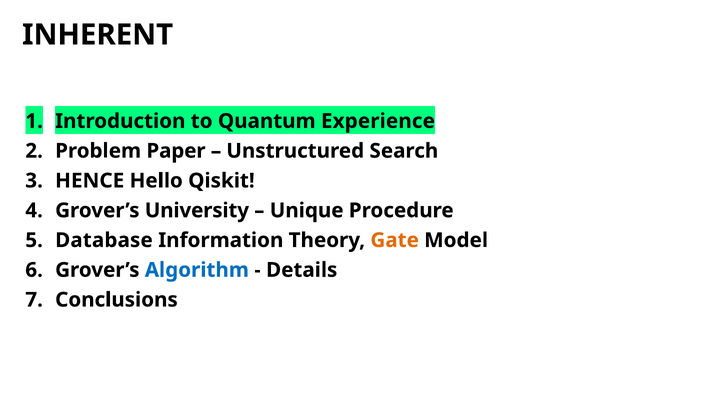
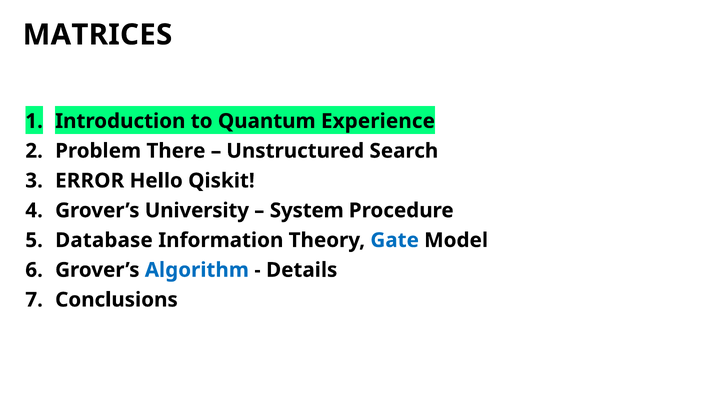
INHERENT: INHERENT -> MATRICES
Paper: Paper -> There
HENCE: HENCE -> ERROR
Unique: Unique -> System
Gate colour: orange -> blue
